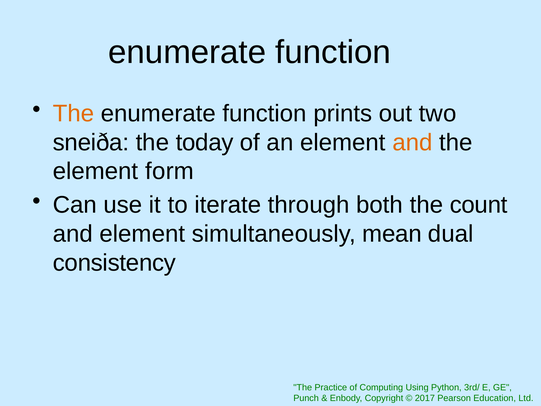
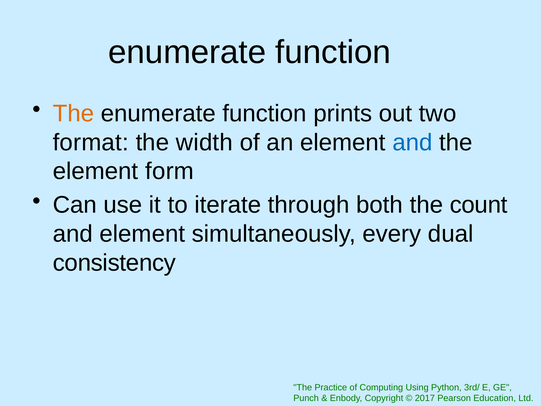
sneiða: sneiða -> format
today: today -> width
and at (412, 142) colour: orange -> blue
mean: mean -> every
